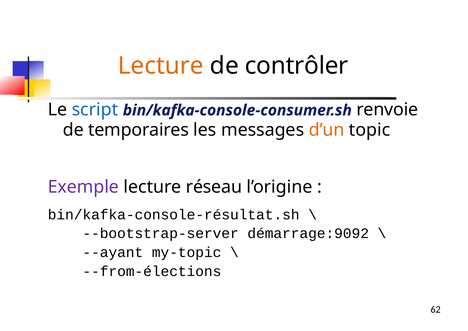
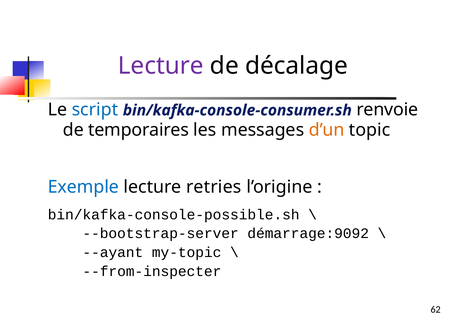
Lecture at (161, 66) colour: orange -> purple
contrôler: contrôler -> décalage
Exemple colour: purple -> blue
réseau: réseau -> retries
bin/kafka-console-résultat.sh: bin/kafka-console-résultat.sh -> bin/kafka-console-possible.sh
--from-élections: --from-élections -> --from-inspecter
